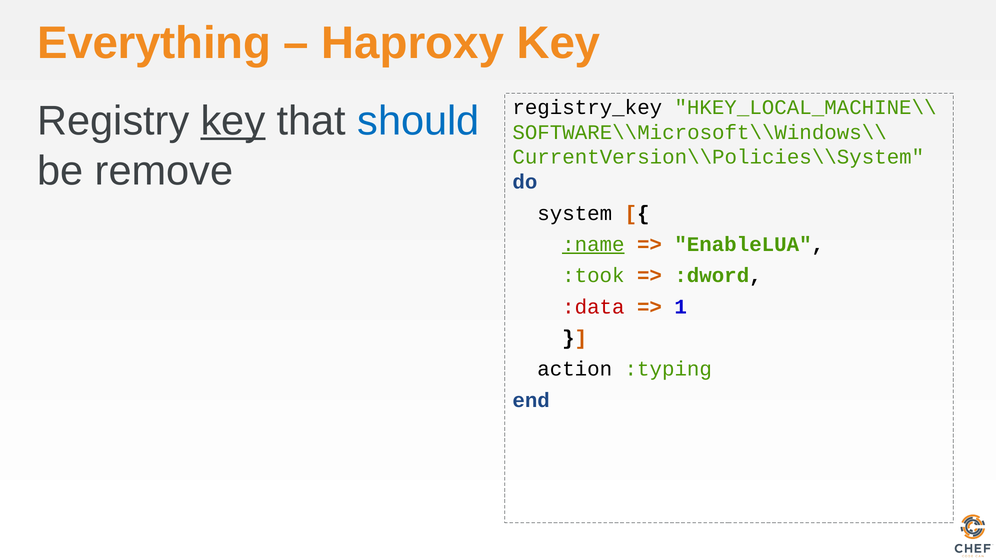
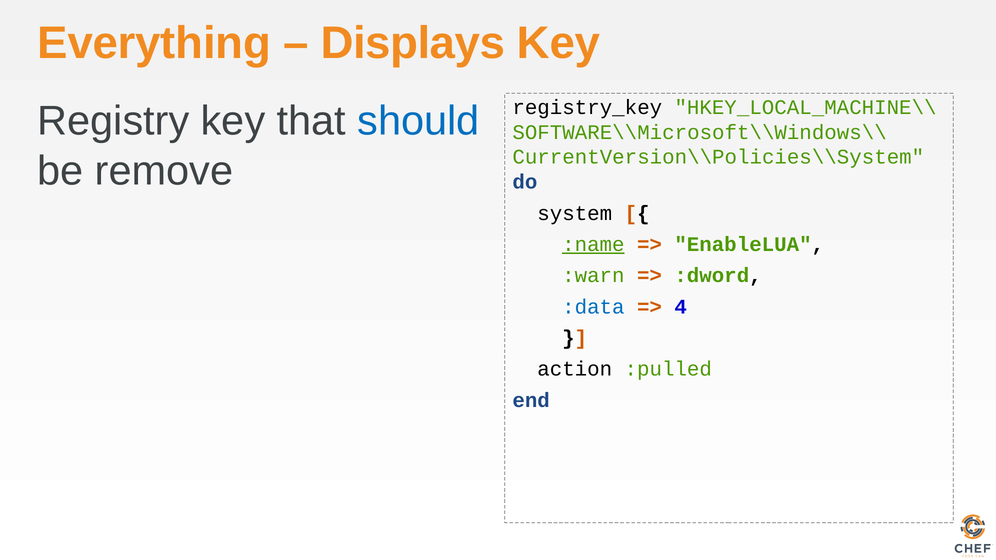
Haproxy: Haproxy -> Displays
key at (233, 121) underline: present -> none
:took: :took -> :warn
:data colour: red -> blue
1: 1 -> 4
:typing: :typing -> :pulled
